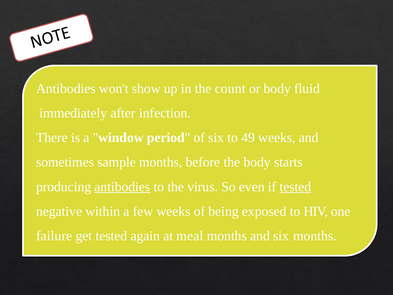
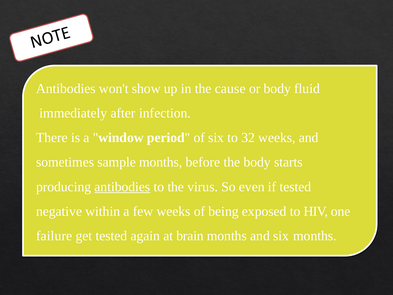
count: count -> cause
49: 49 -> 32
tested at (295, 187) underline: present -> none
meal: meal -> brain
